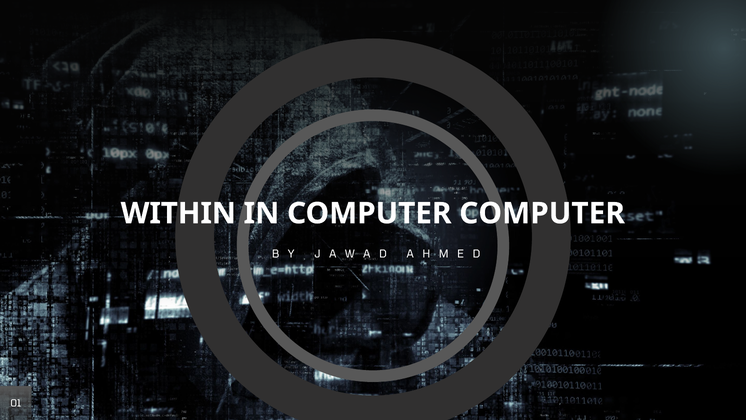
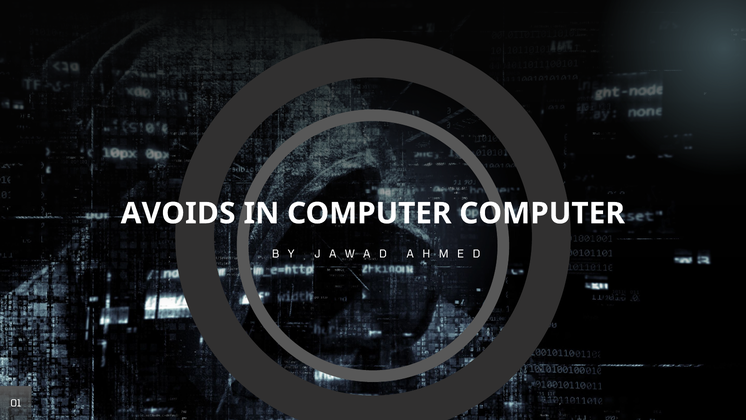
WITHIN: WITHIN -> AVOIDS
